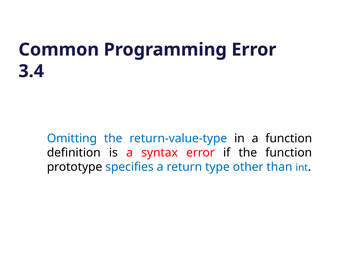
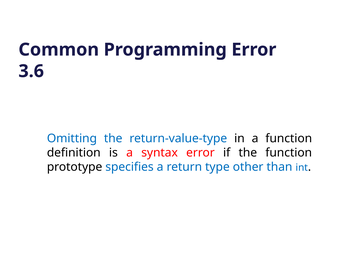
3.4: 3.4 -> 3.6
